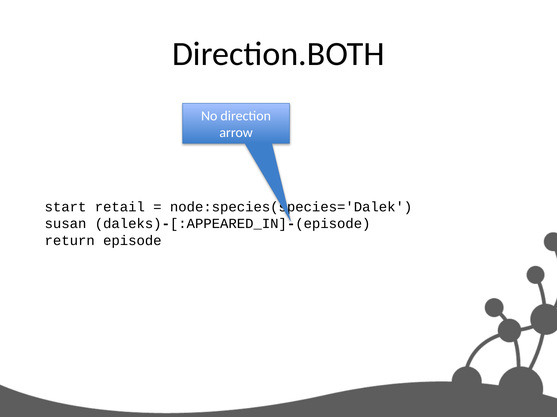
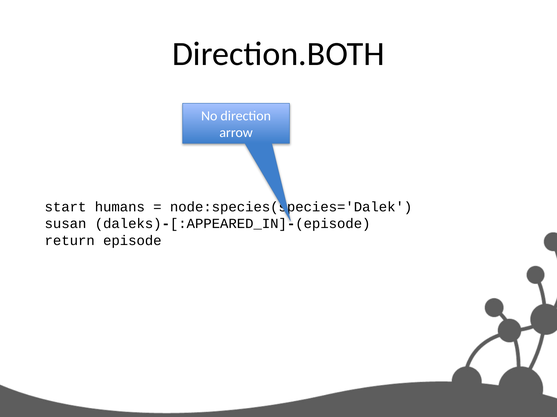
retail: retail -> humans
